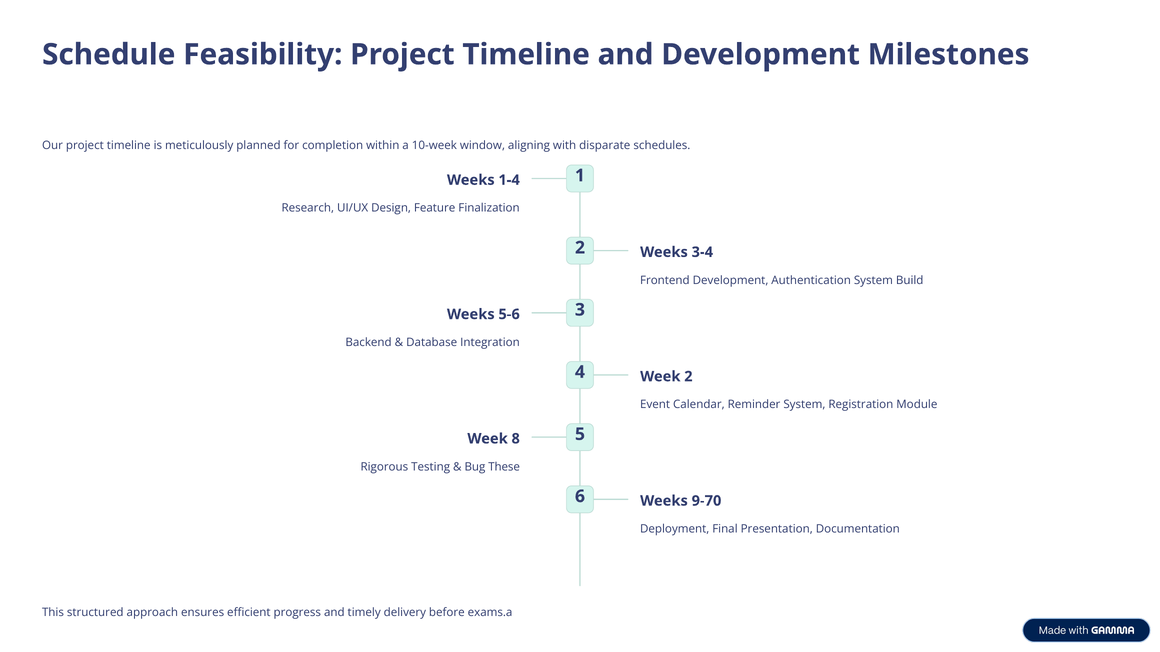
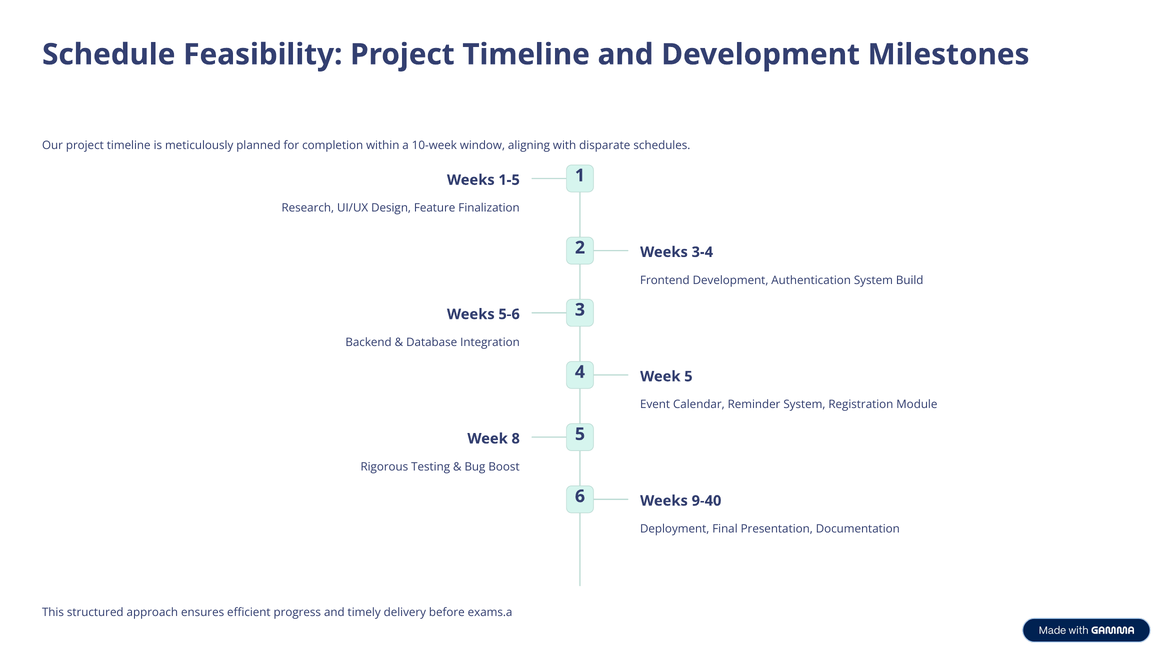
1-4: 1-4 -> 1-5
Week 2: 2 -> 5
These: These -> Boost
9-70: 9-70 -> 9-40
